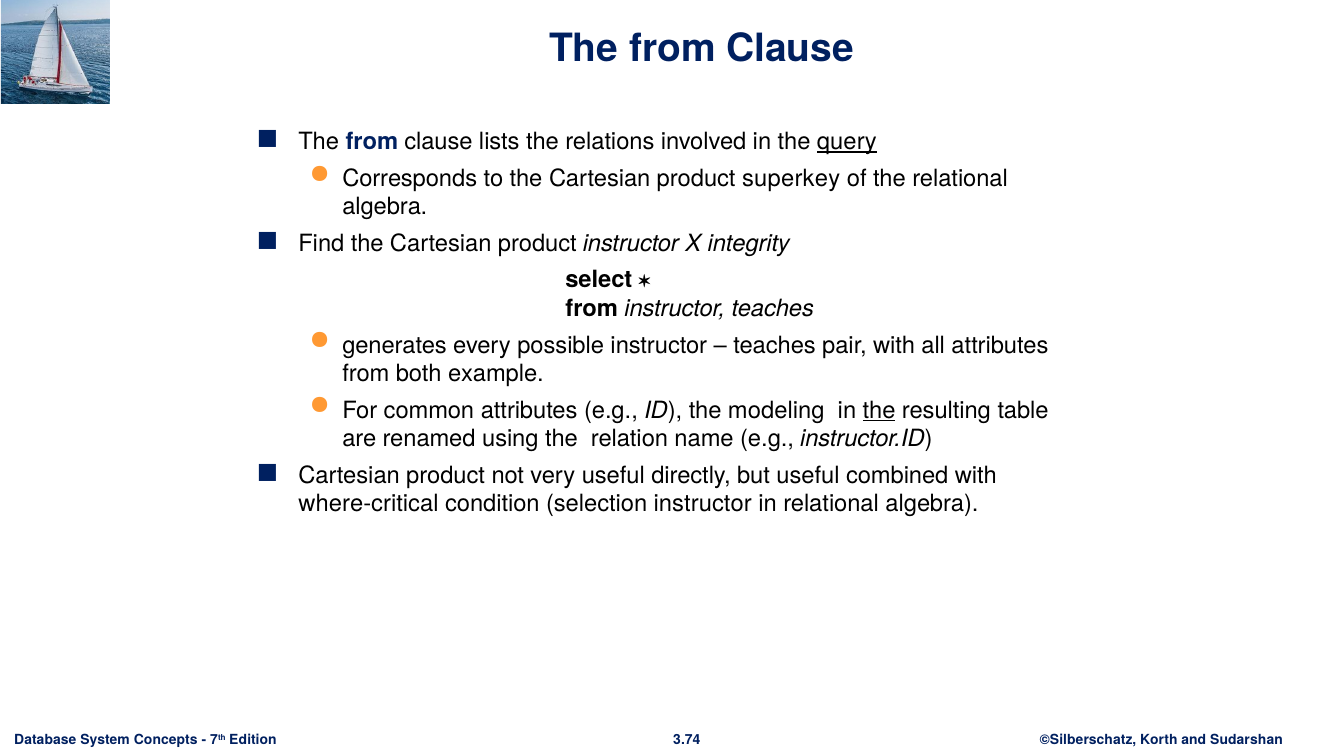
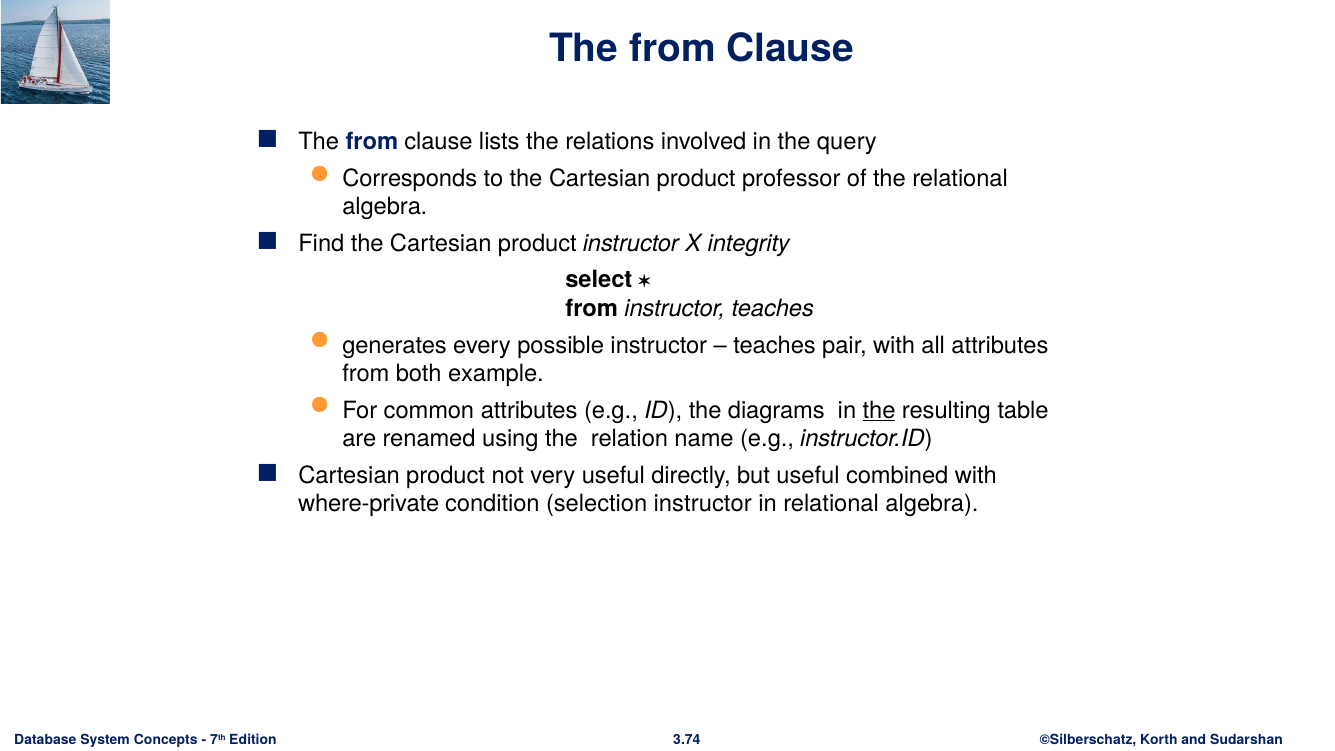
query underline: present -> none
superkey: superkey -> professor
modeling: modeling -> diagrams
where-critical: where-critical -> where-private
